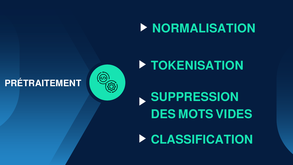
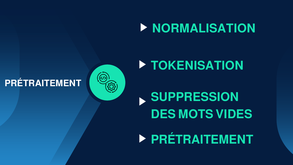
CLASSIFICATION at (202, 139): CLASSIFICATION -> PRÉTRAITEMENT
